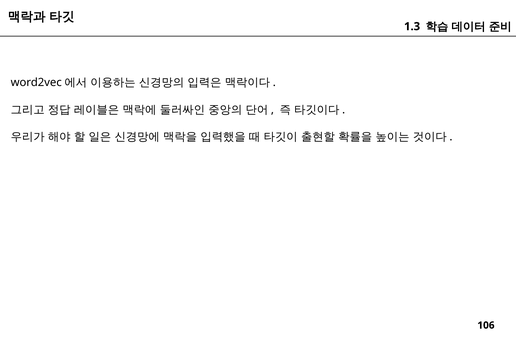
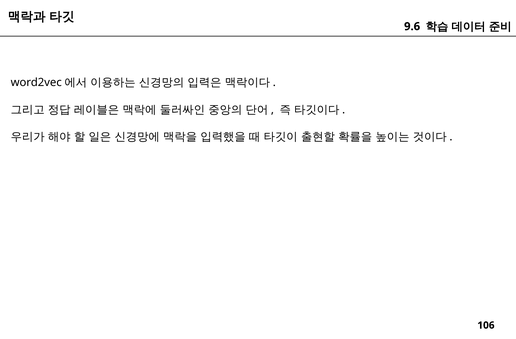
1.3: 1.3 -> 9.6
